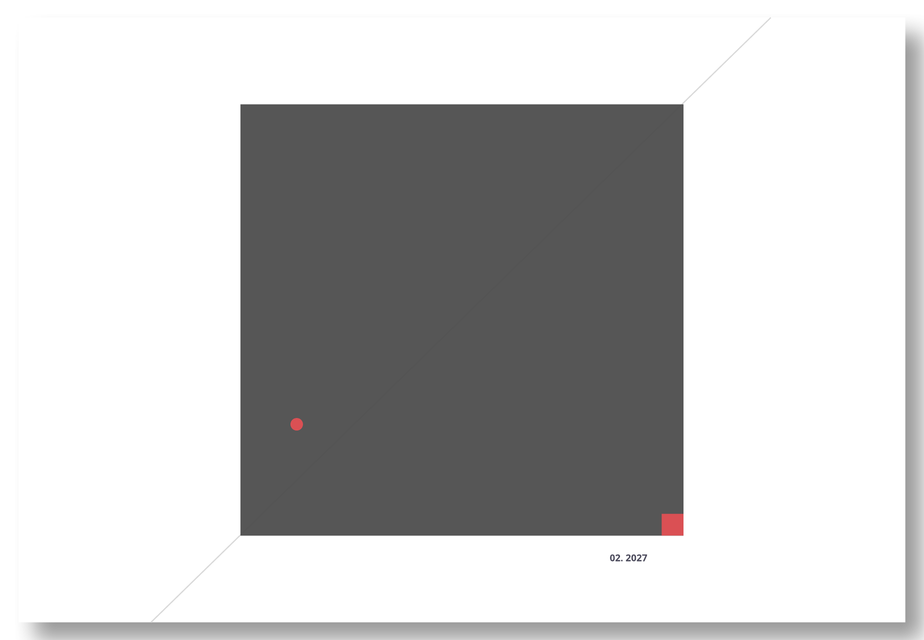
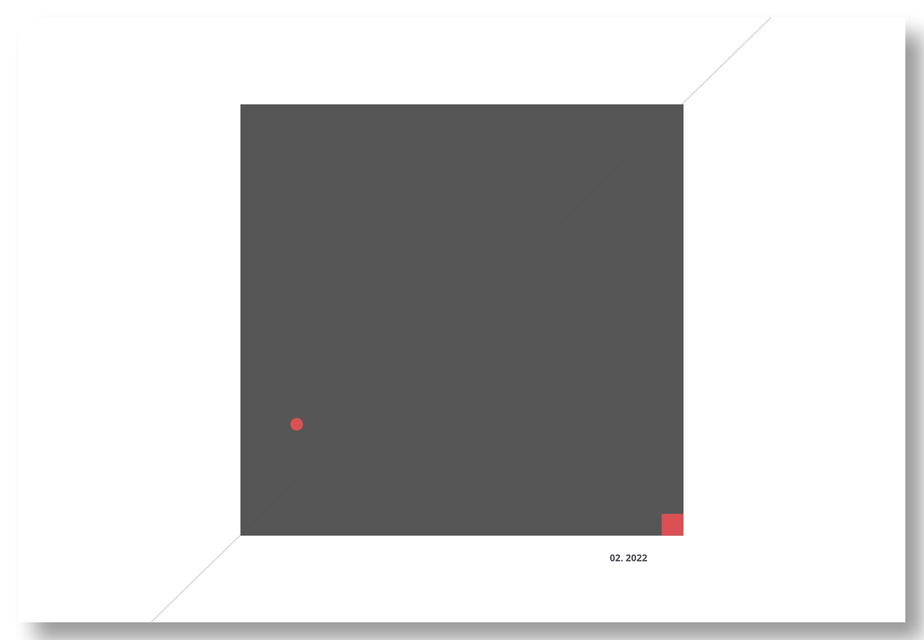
2027: 2027 -> 2022
